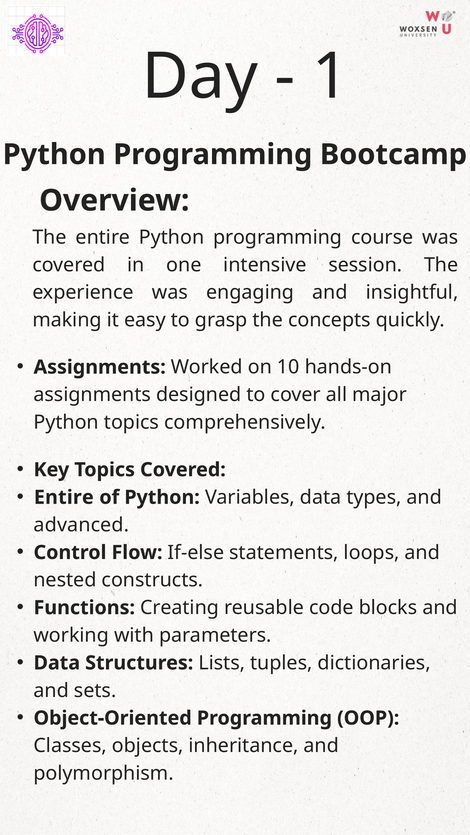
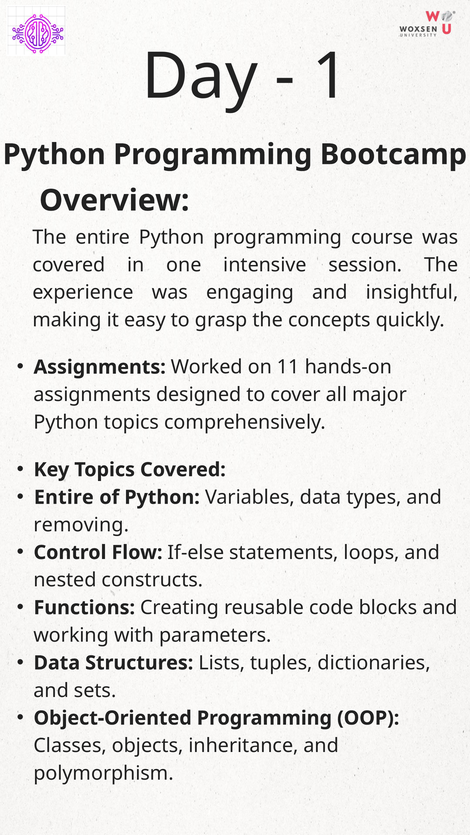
10: 10 -> 11
advanced: advanced -> removing
